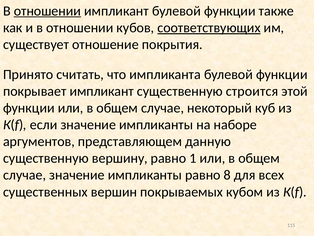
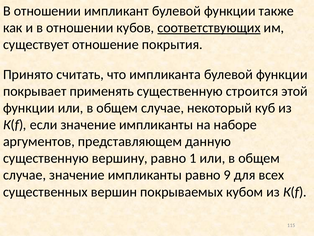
отношении at (47, 11) underline: present -> none
покрывает импликант: импликант -> применять
8: 8 -> 9
